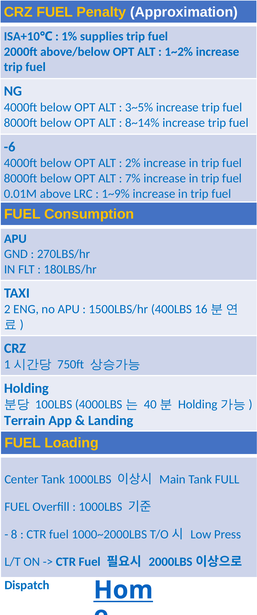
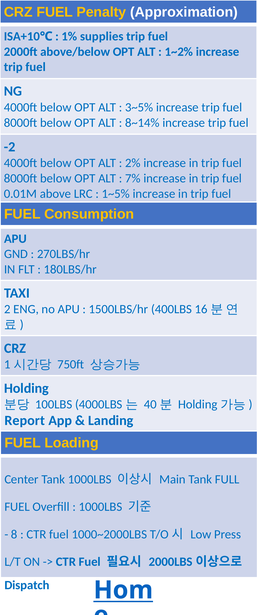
-6: -6 -> -2
1~9%: 1~9% -> 1~5%
Terrain: Terrain -> Report
